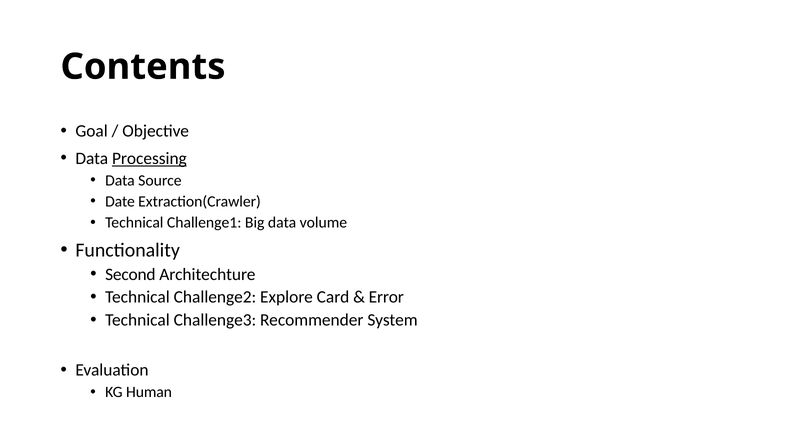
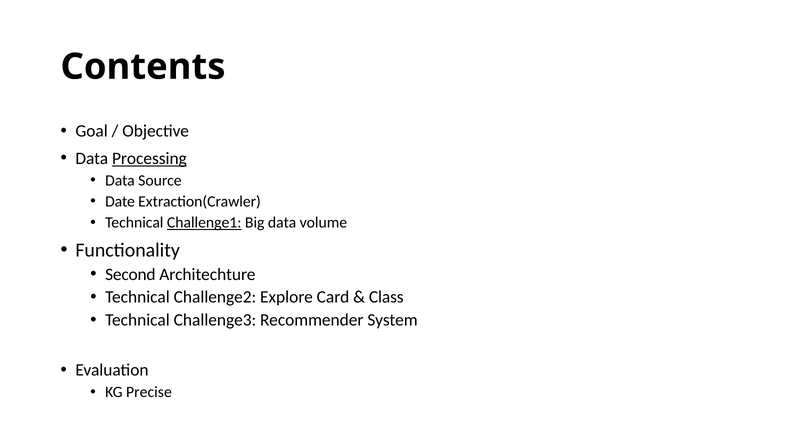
Challenge1 underline: none -> present
Error: Error -> Class
Human: Human -> Precise
